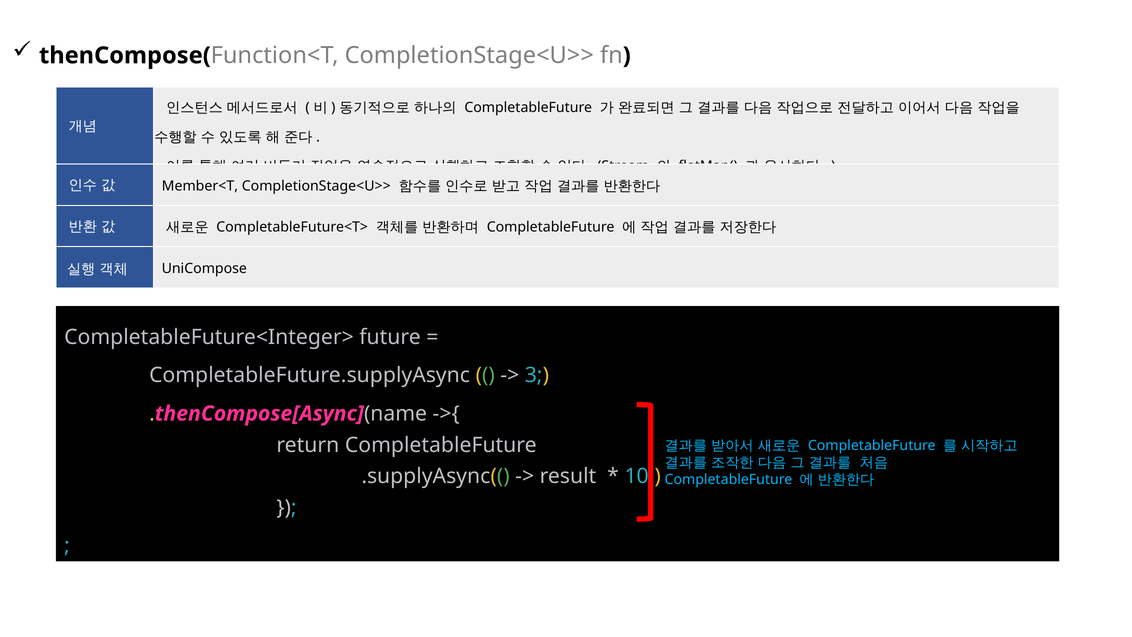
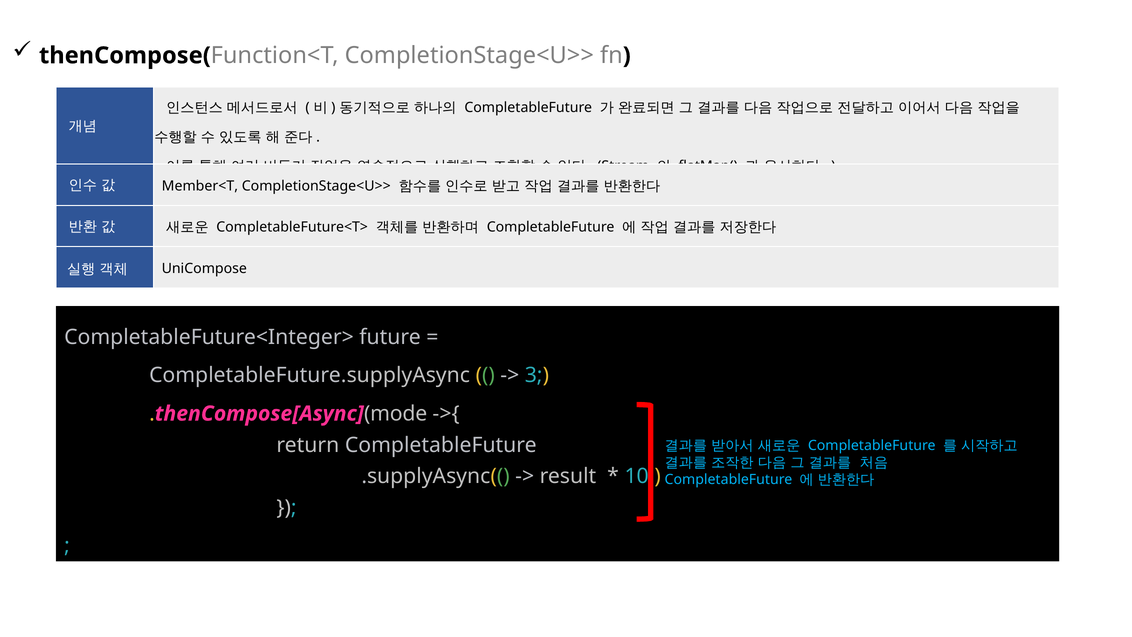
name: name -> mode
